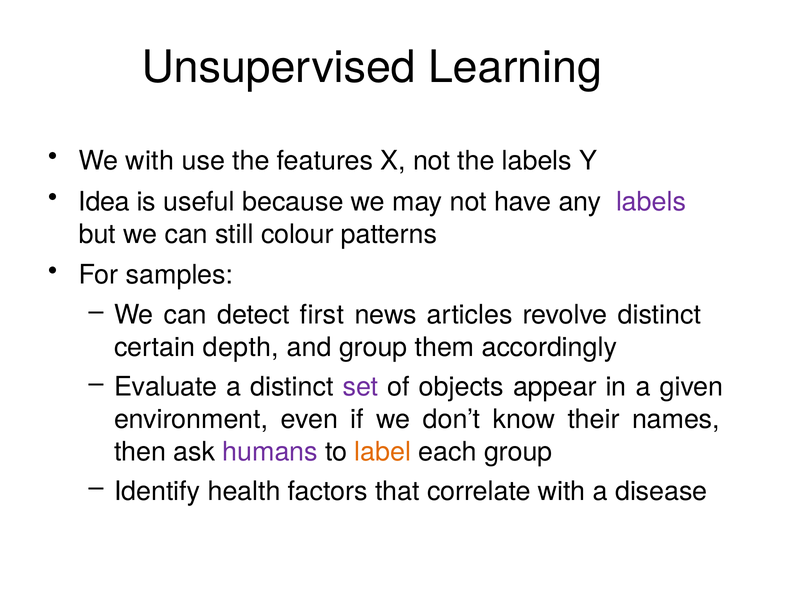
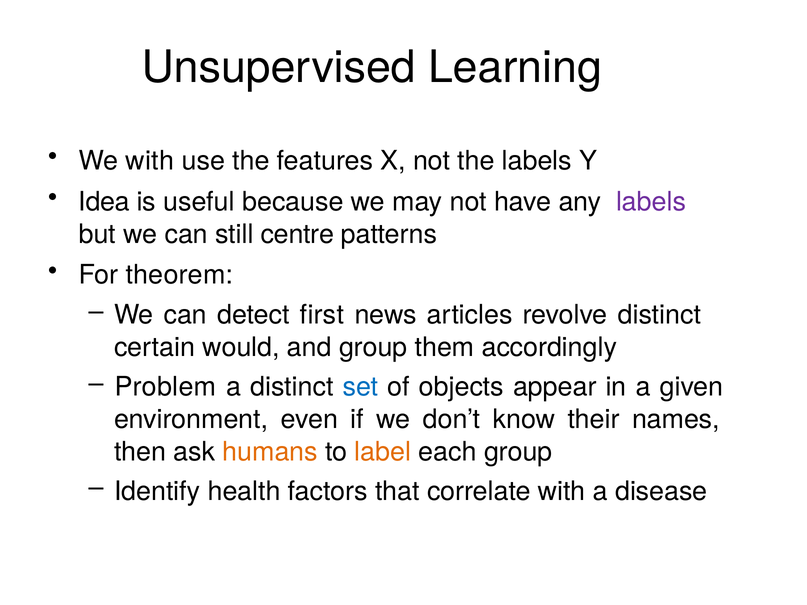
colour: colour -> centre
samples: samples -> theorem
depth: depth -> would
Evaluate: Evaluate -> Problem
set colour: purple -> blue
humans colour: purple -> orange
